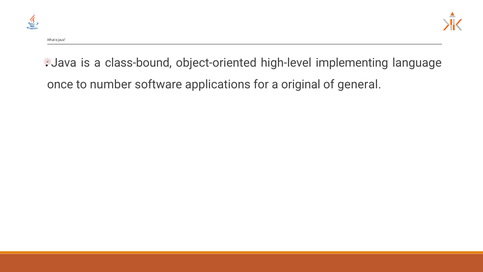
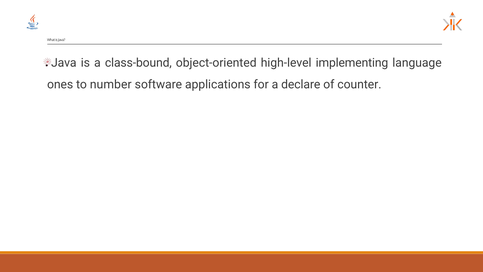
once: once -> ones
original: original -> declare
general: general -> counter
